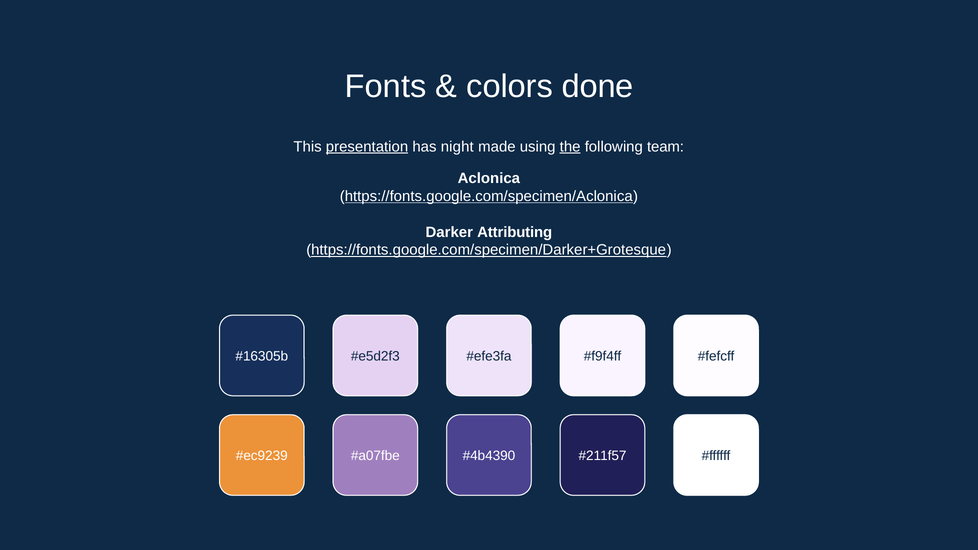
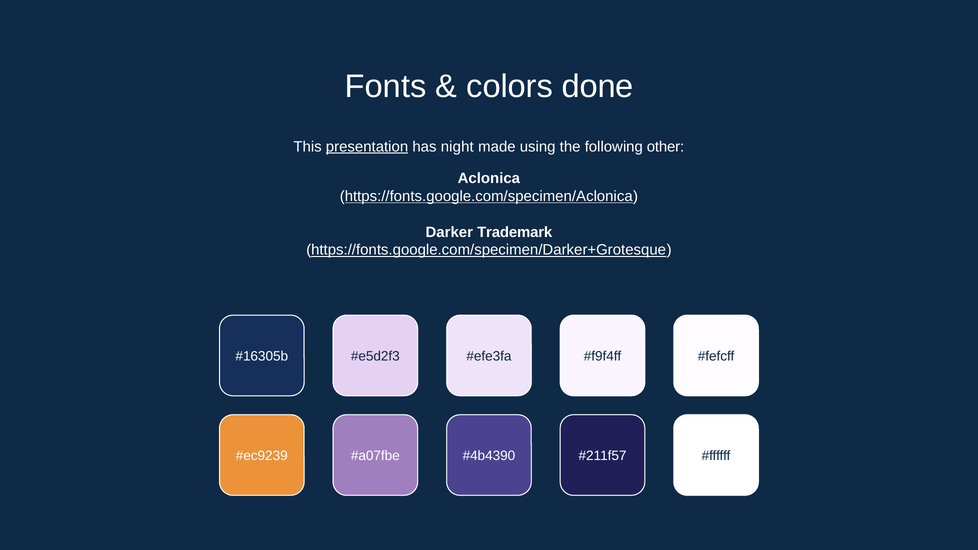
the underline: present -> none
team: team -> other
Attributing: Attributing -> Trademark
